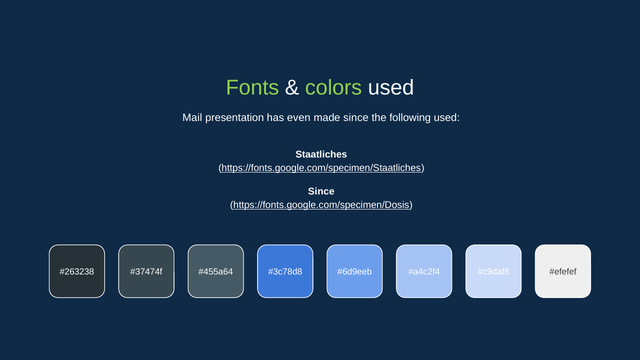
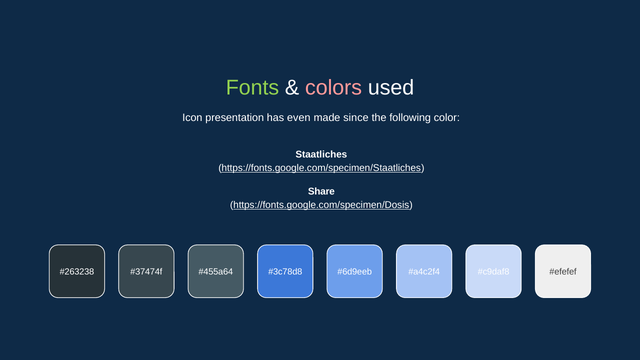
colors colour: light green -> pink
Mail: Mail -> Icon
following used: used -> color
Since at (321, 191): Since -> Share
